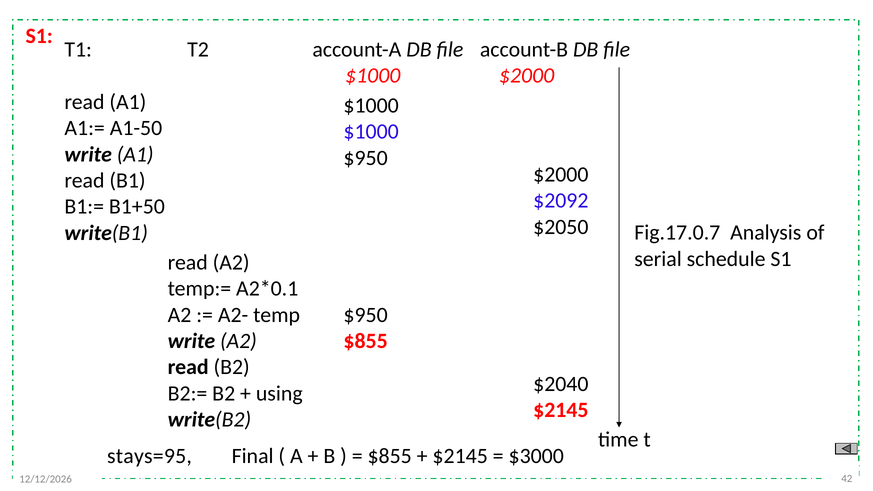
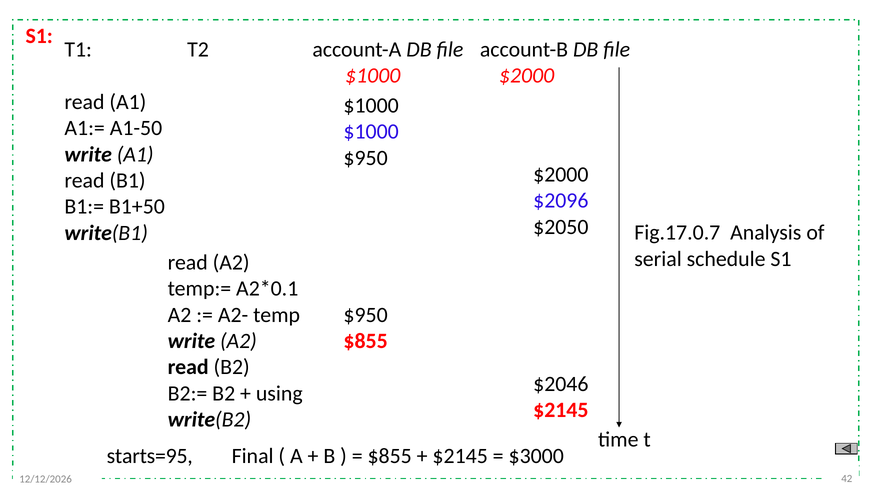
$2092: $2092 -> $2096
$2040: $2040 -> $2046
stays=95: stays=95 -> starts=95
